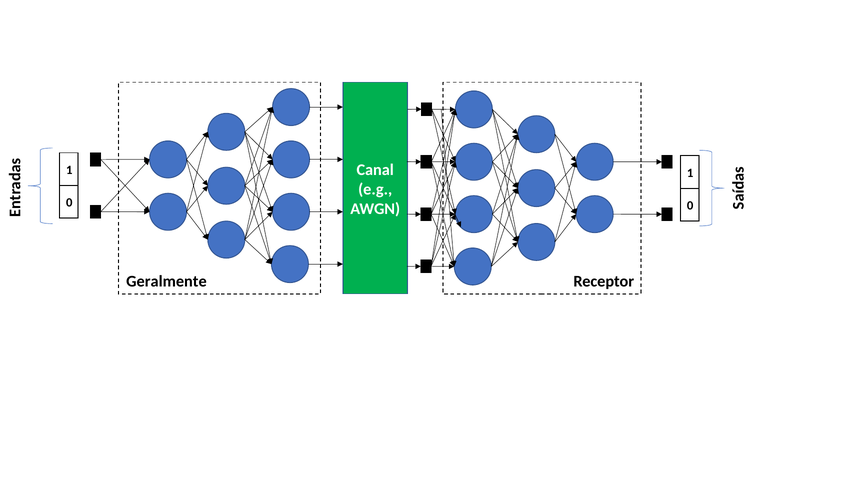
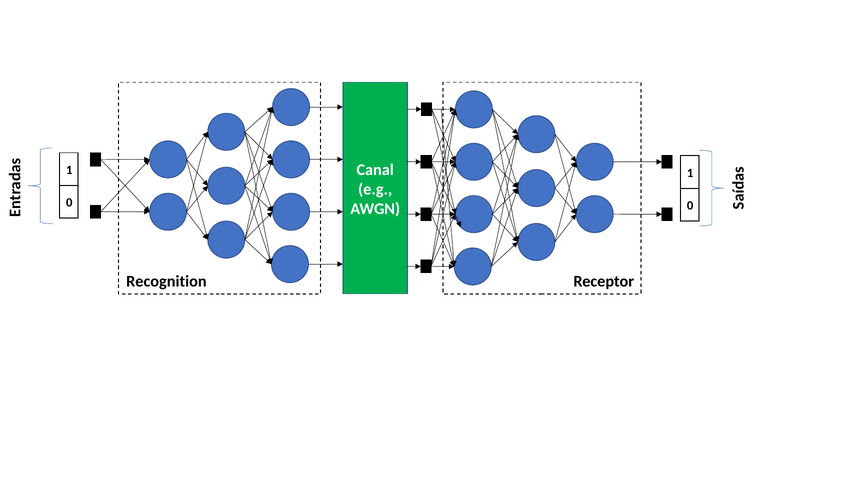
Geralmente: Geralmente -> Recognition
